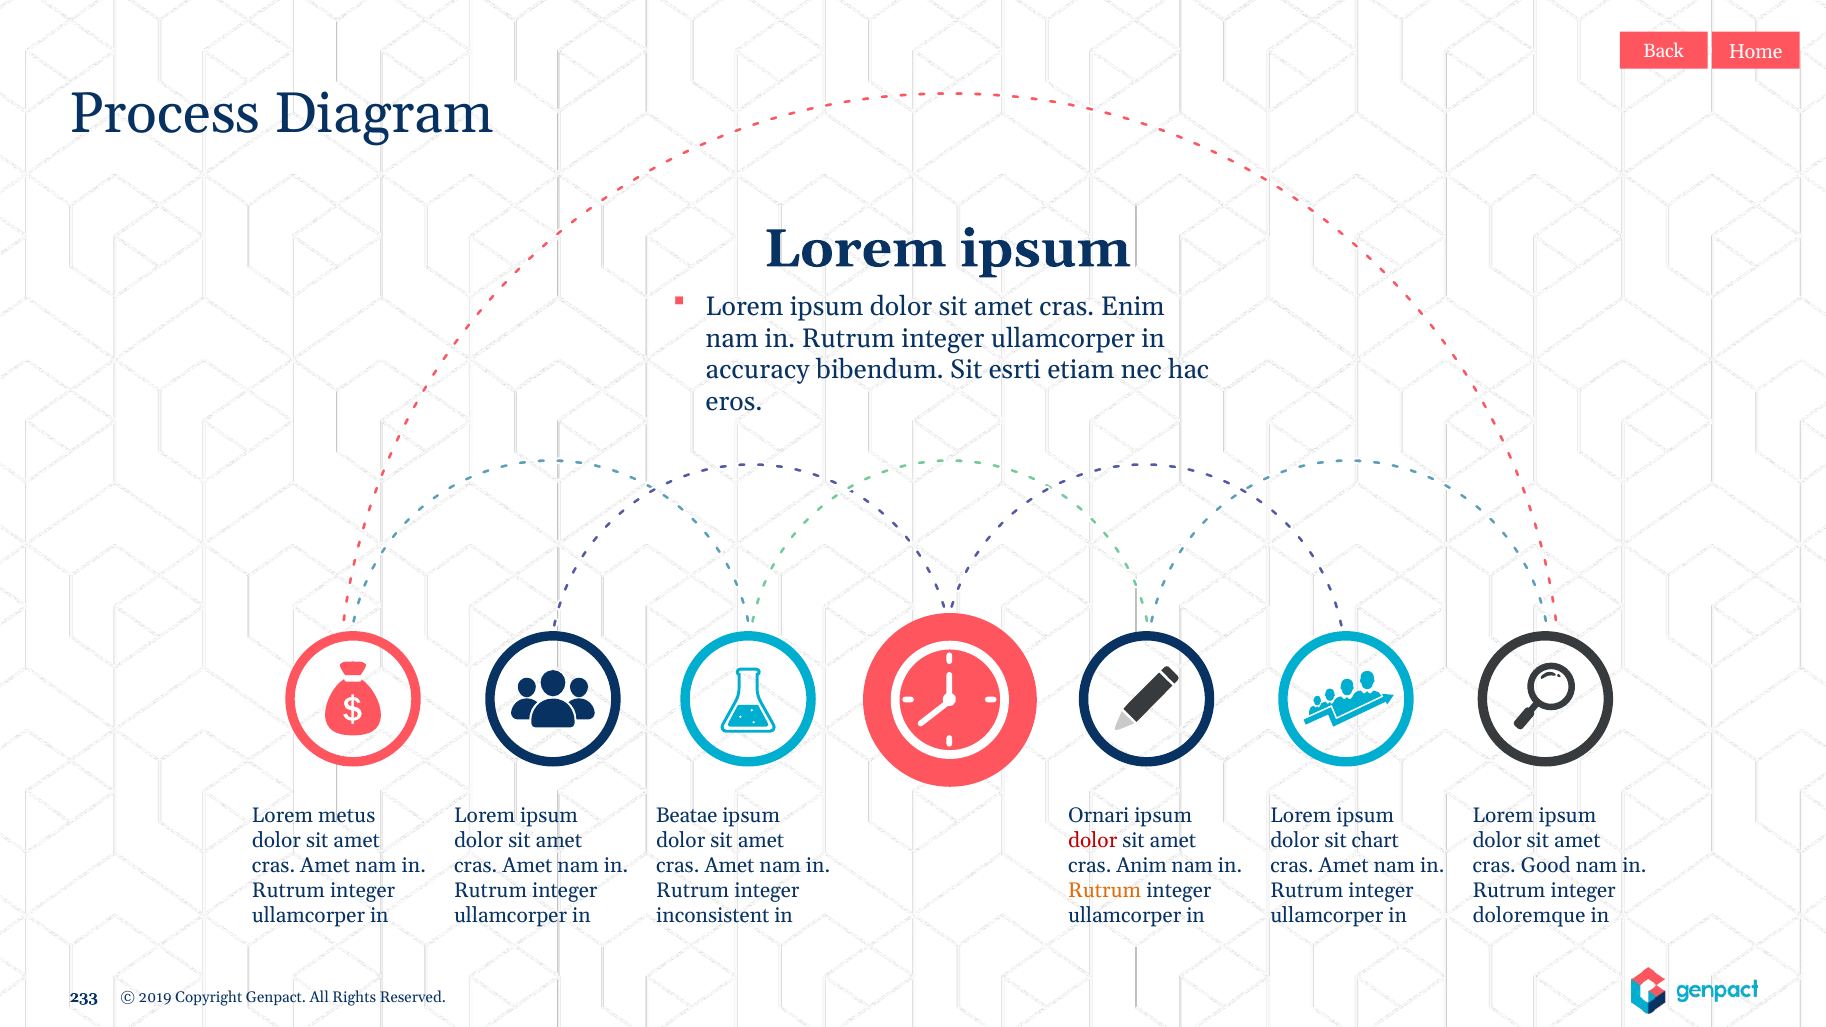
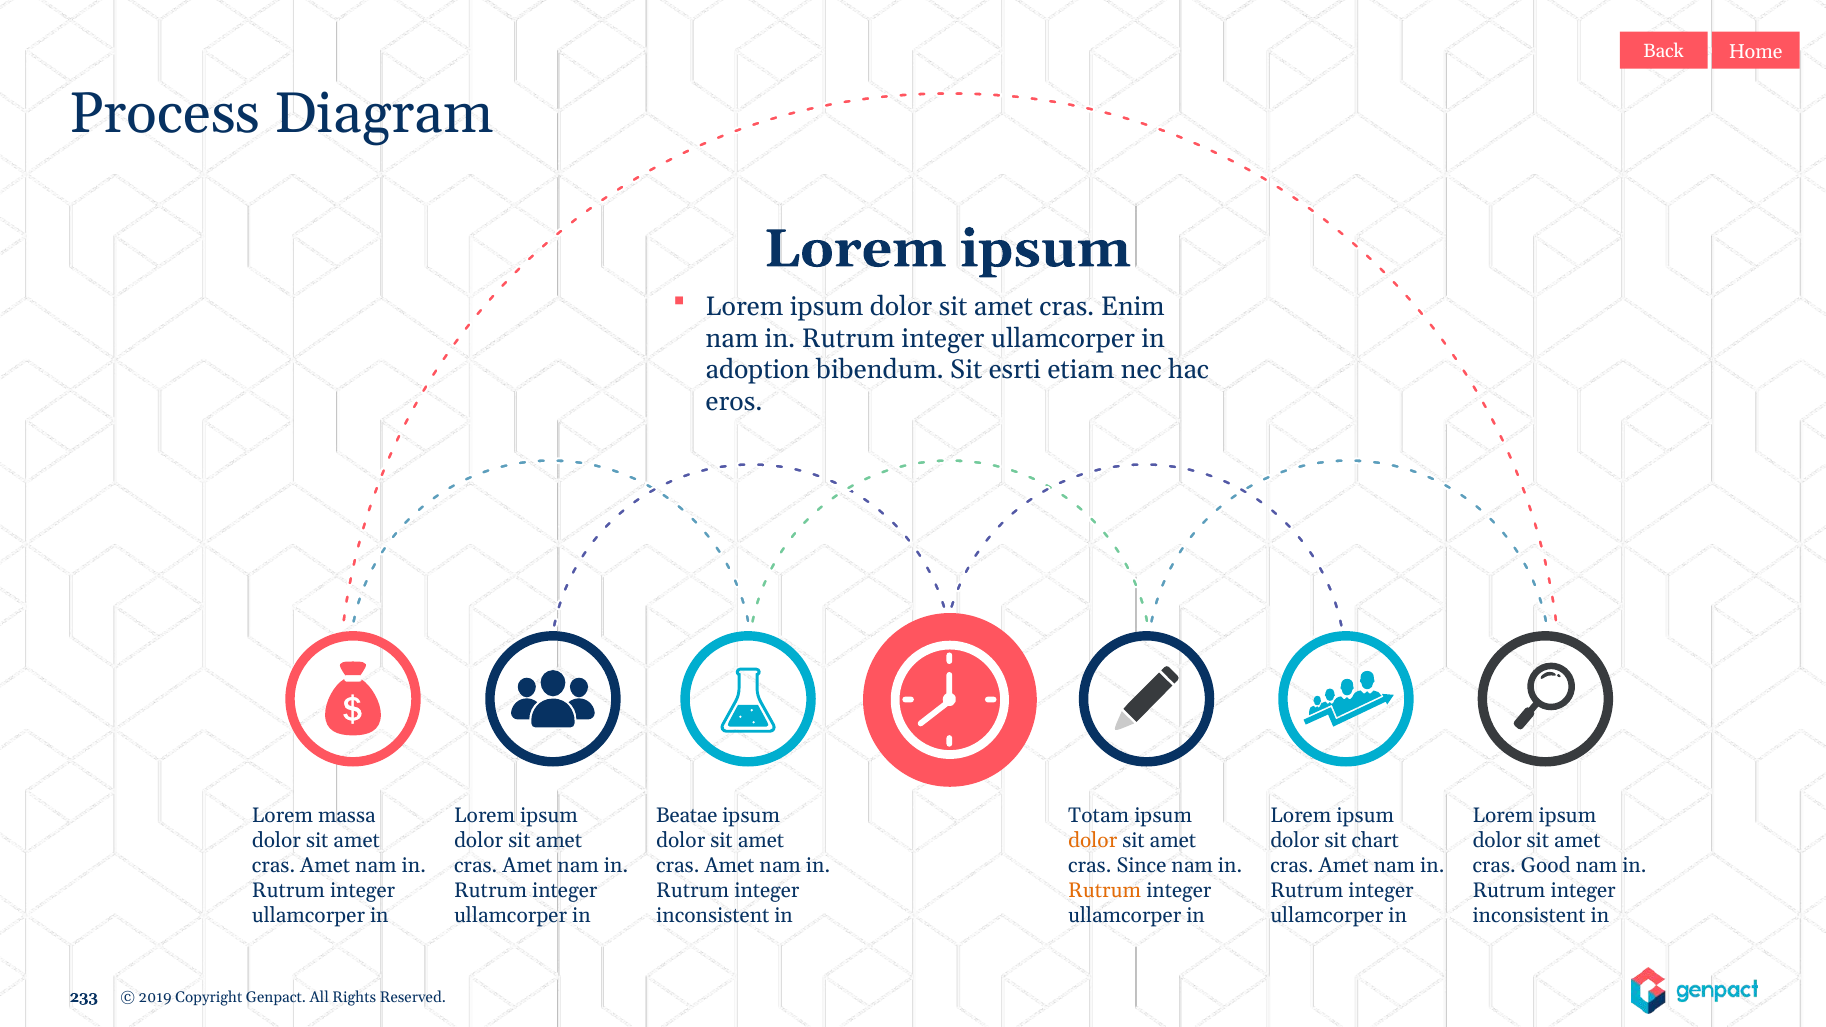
accuracy: accuracy -> adoption
metus: metus -> massa
Ornari: Ornari -> Totam
dolor at (1093, 840) colour: red -> orange
Anim: Anim -> Since
doloremque at (1529, 916): doloremque -> inconsistent
